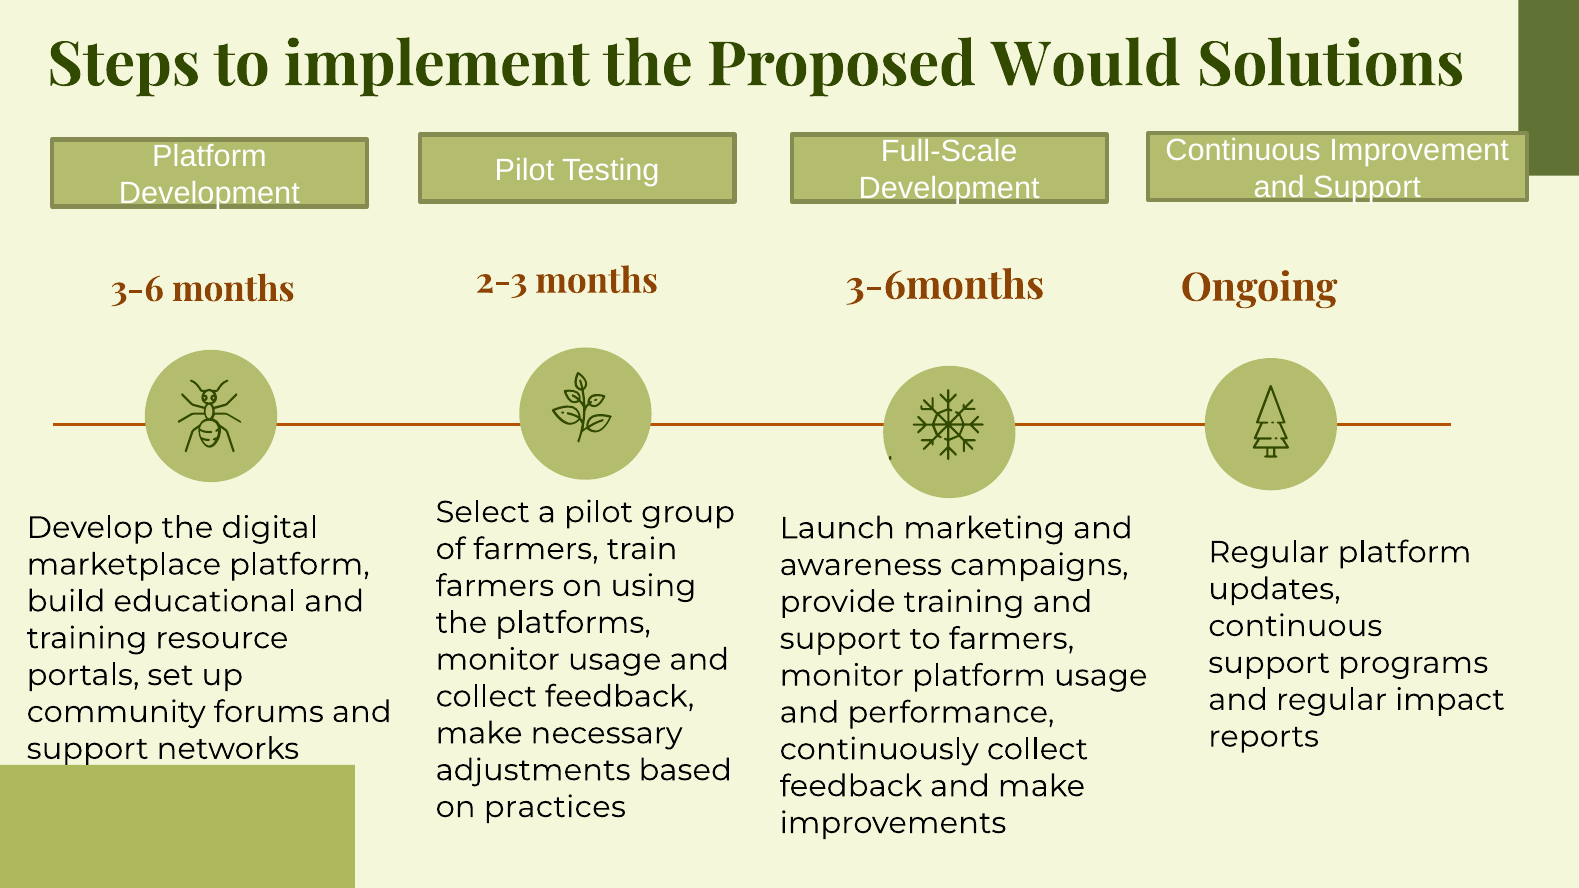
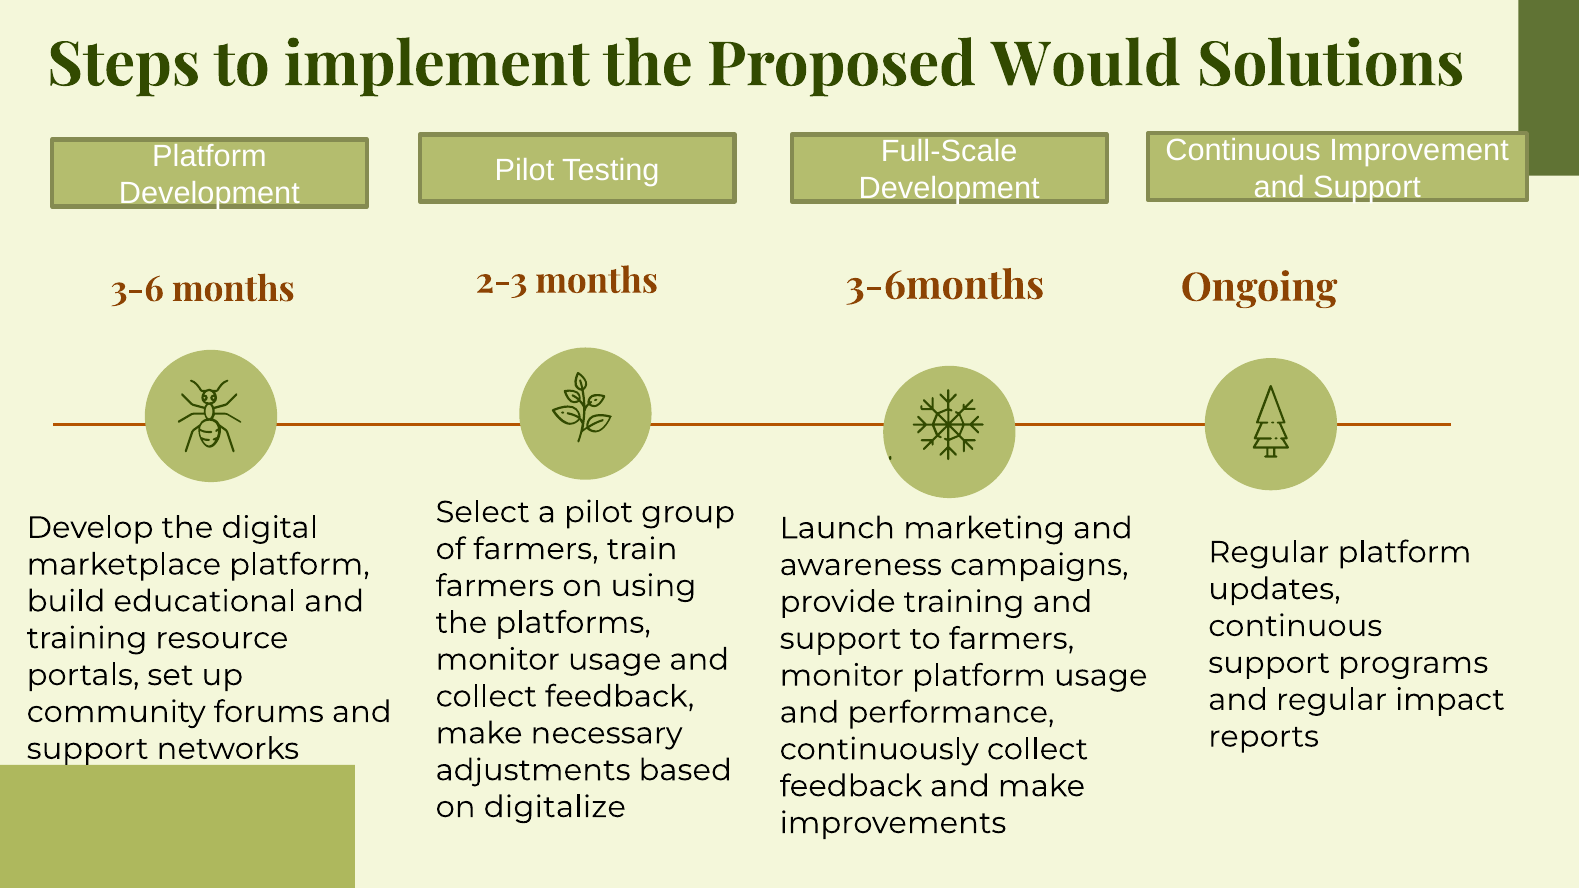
practices: practices -> digitalize
